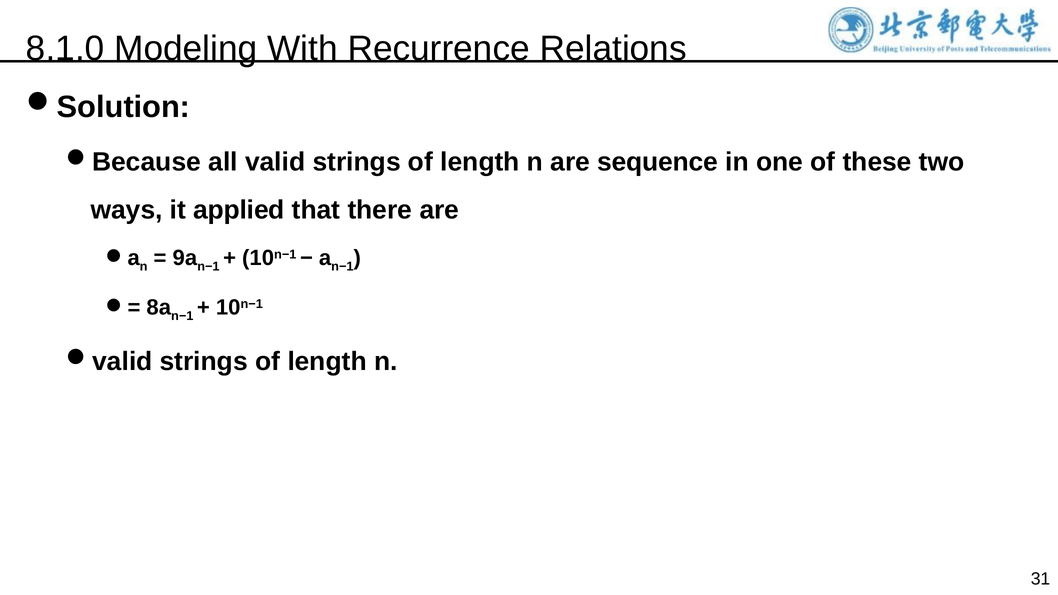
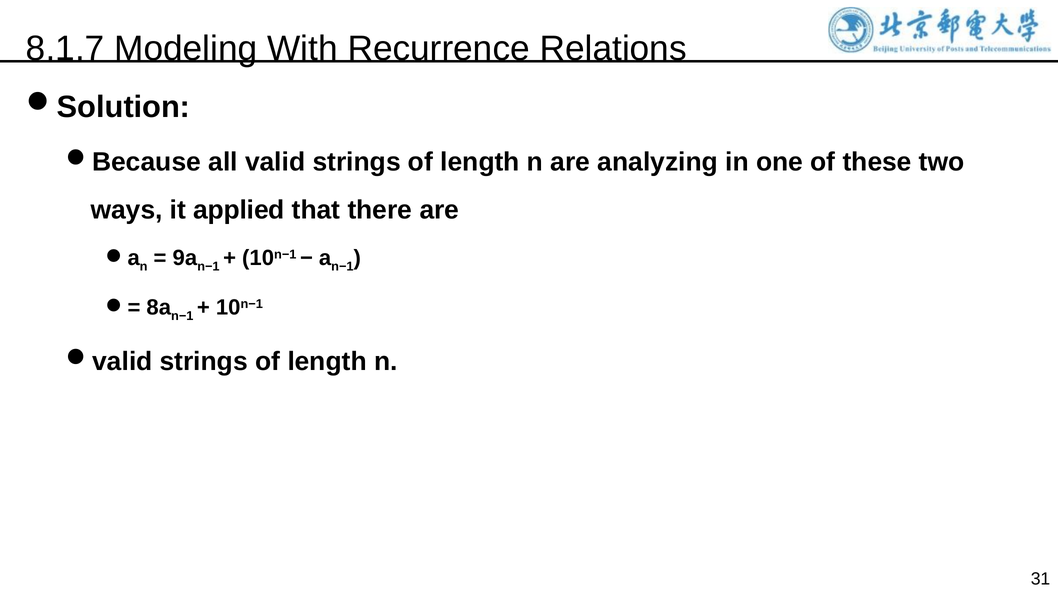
8.1.0: 8.1.0 -> 8.1.7
sequence: sequence -> analyzing
